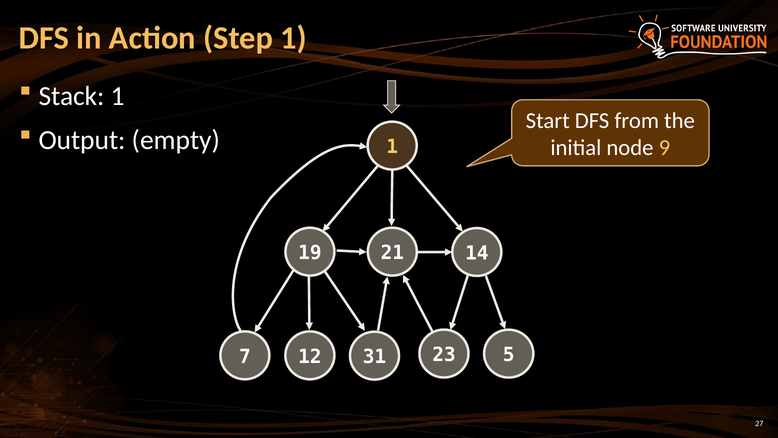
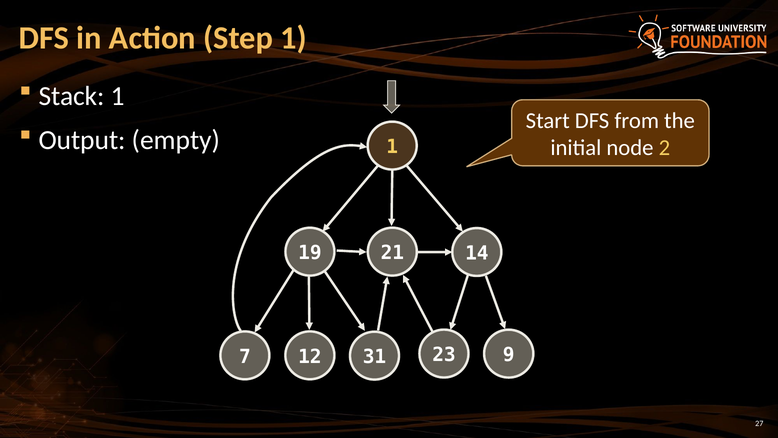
9: 9 -> 2
5: 5 -> 9
